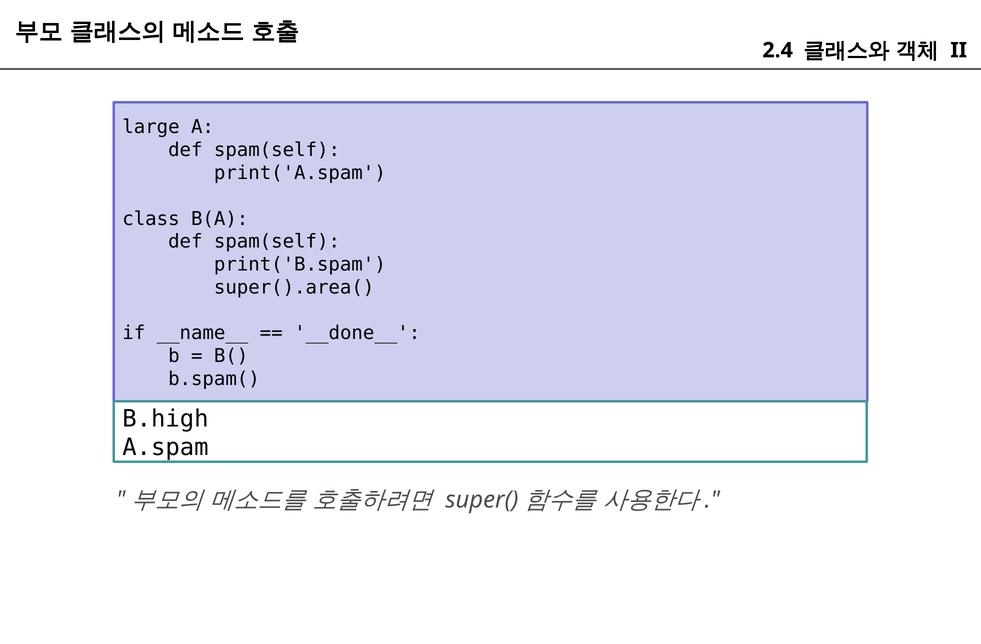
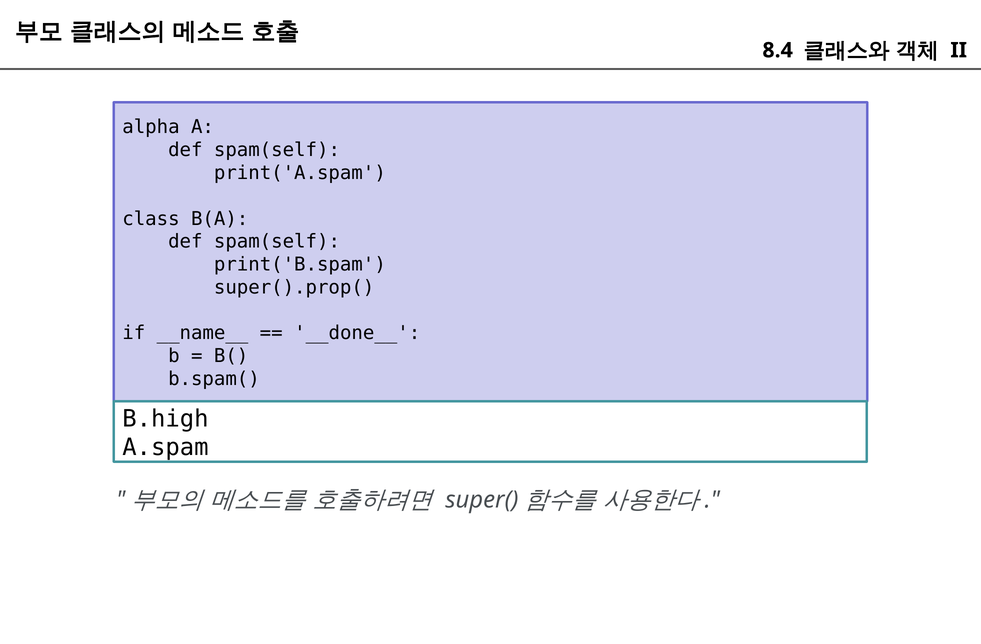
2.4: 2.4 -> 8.4
large: large -> alpha
super().area(: super().area( -> super().prop(
